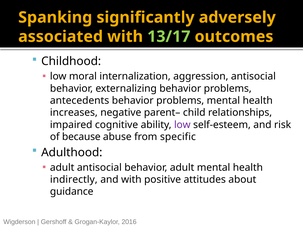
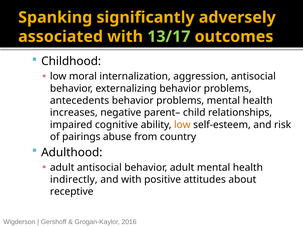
low at (182, 125) colour: purple -> orange
because: because -> pairings
specific: specific -> country
guidance: guidance -> receptive
